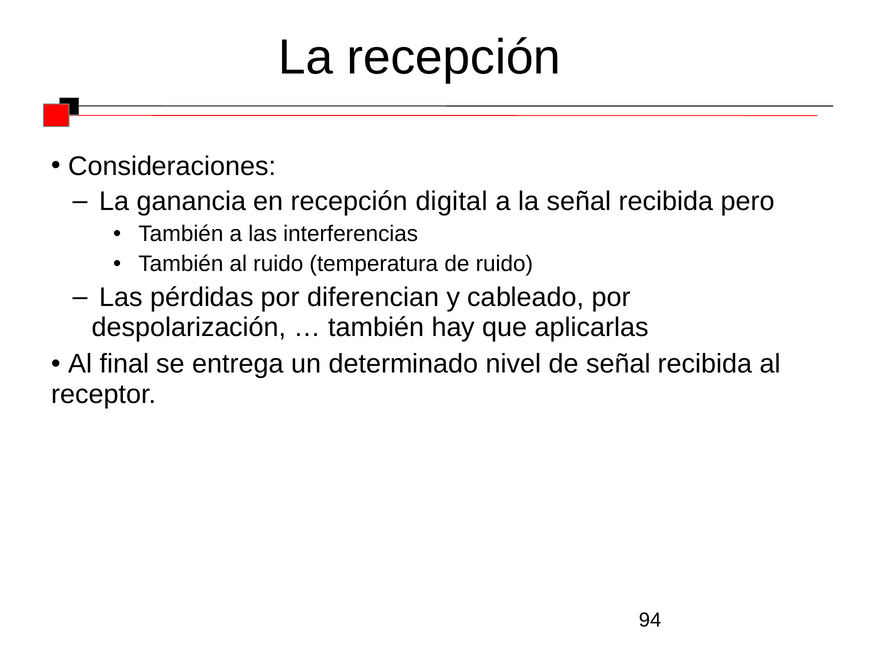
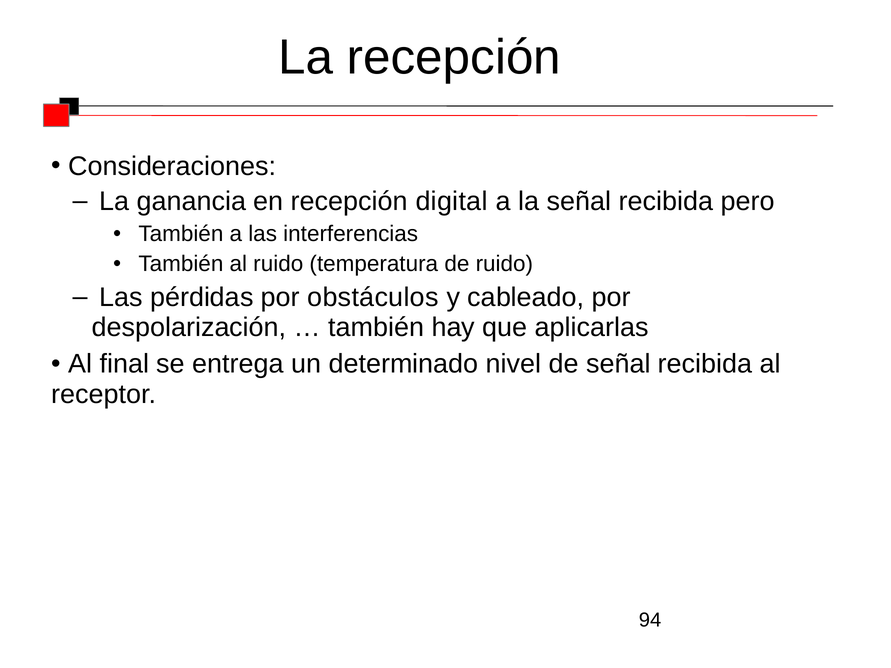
diferencian: diferencian -> obstáculos
